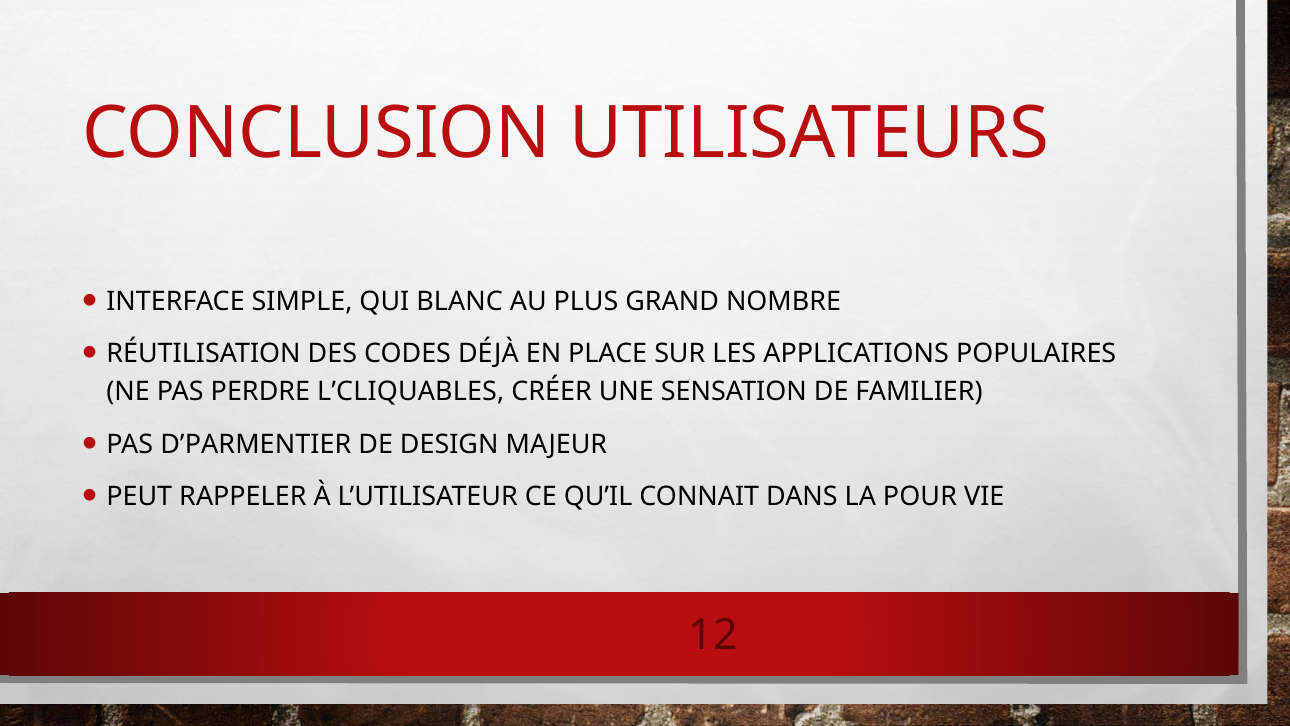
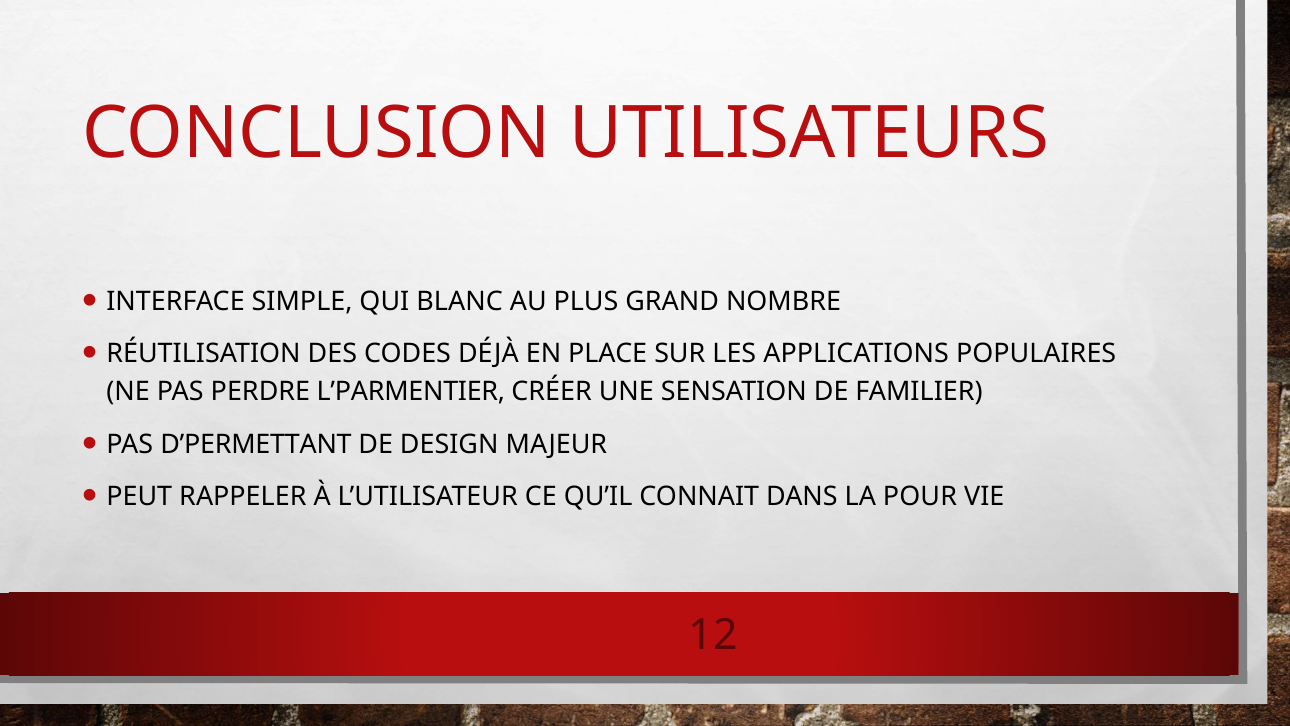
L’CLIQUABLES: L’CLIQUABLES -> L’PARMENTIER
D’PARMENTIER: D’PARMENTIER -> D’PERMETTANT
